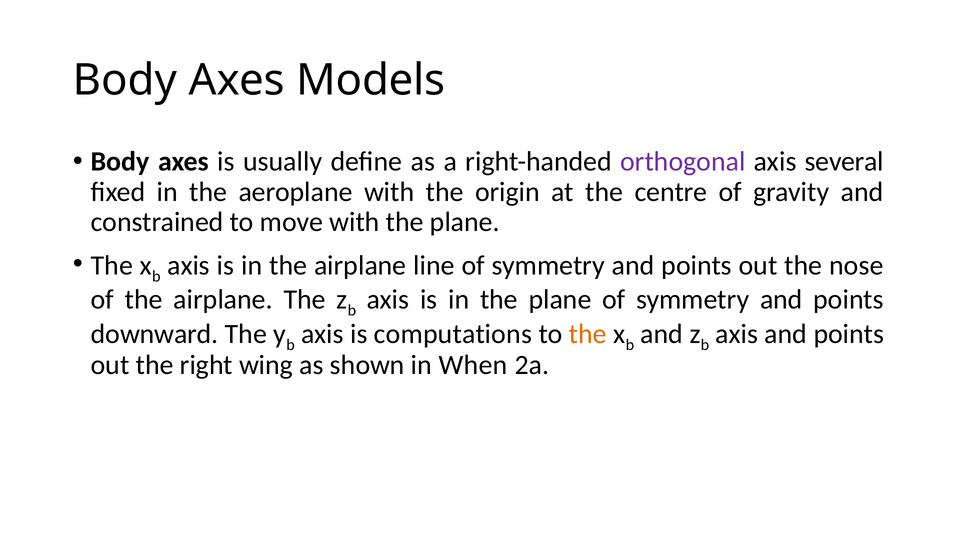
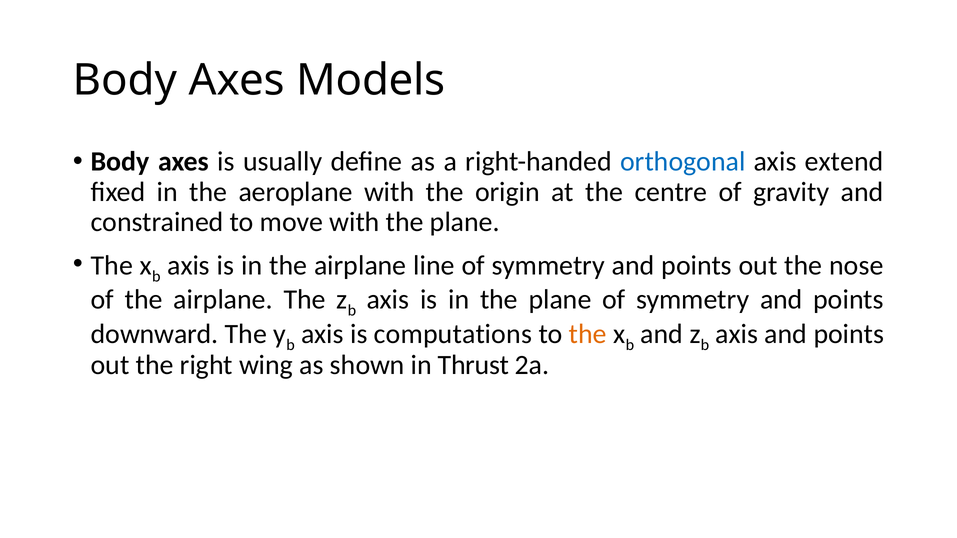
orthogonal colour: purple -> blue
several: several -> extend
When: When -> Thrust
